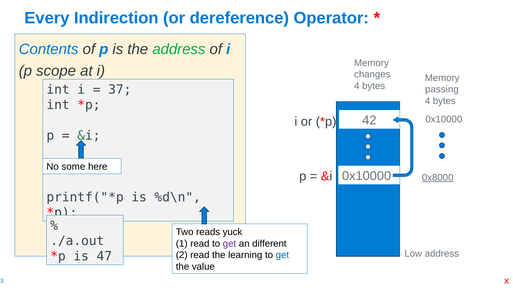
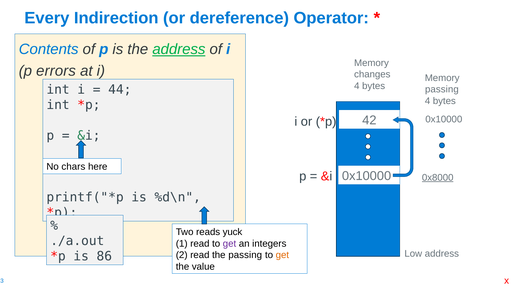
address at (179, 49) underline: none -> present
scope: scope -> errors
37: 37 -> 44
some: some -> chars
different: different -> integers
47: 47 -> 86
the learning: learning -> passing
get at (282, 256) colour: blue -> orange
